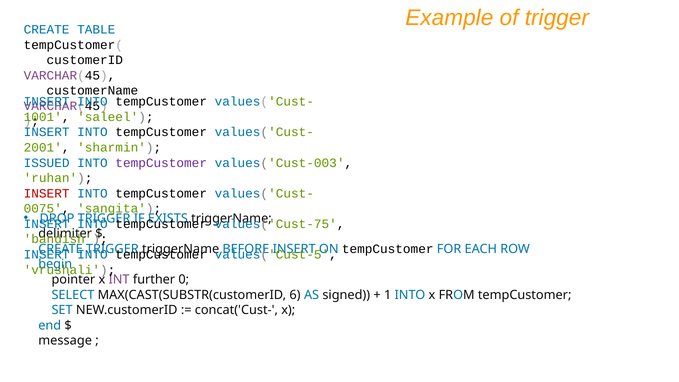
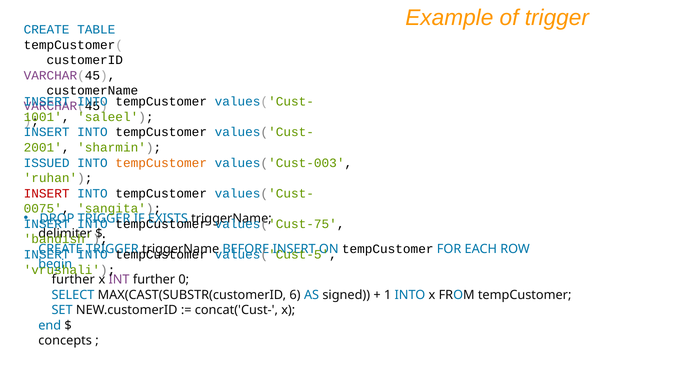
tempCustomer at (161, 163) colour: purple -> orange
pointer at (73, 280): pointer -> further
message: message -> concepts
